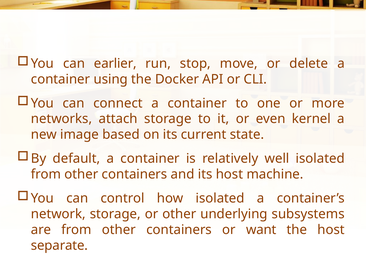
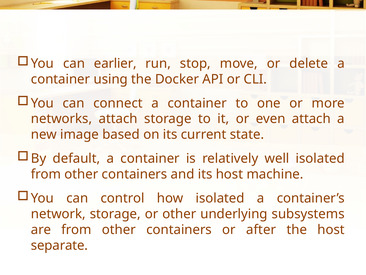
even kernel: kernel -> attach
want: want -> after
